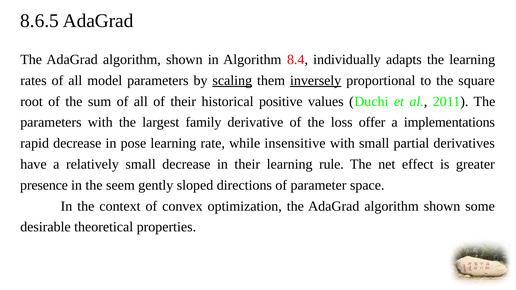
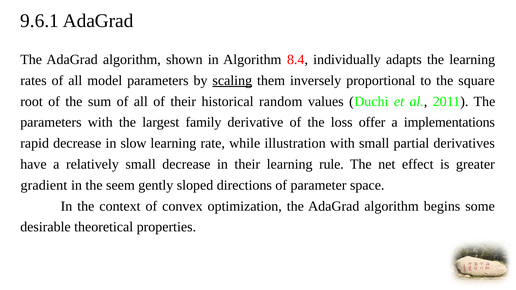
8.6.5: 8.6.5 -> 9.6.1
inversely underline: present -> none
positive: positive -> random
pose: pose -> slow
insensitive: insensitive -> illustration
presence: presence -> gradient
shown at (442, 206): shown -> begins
